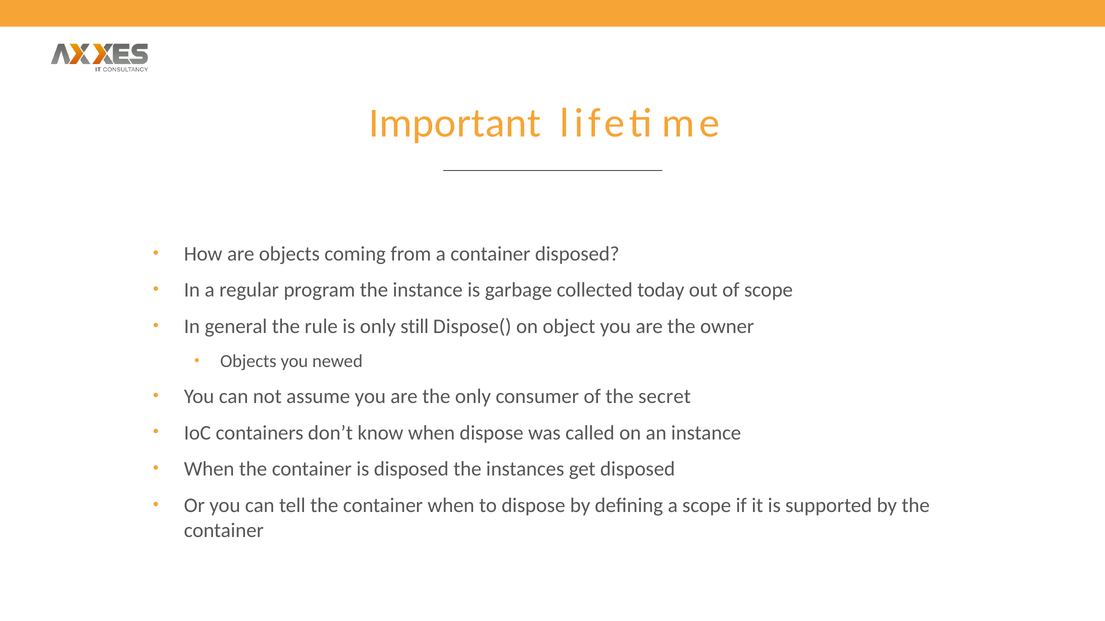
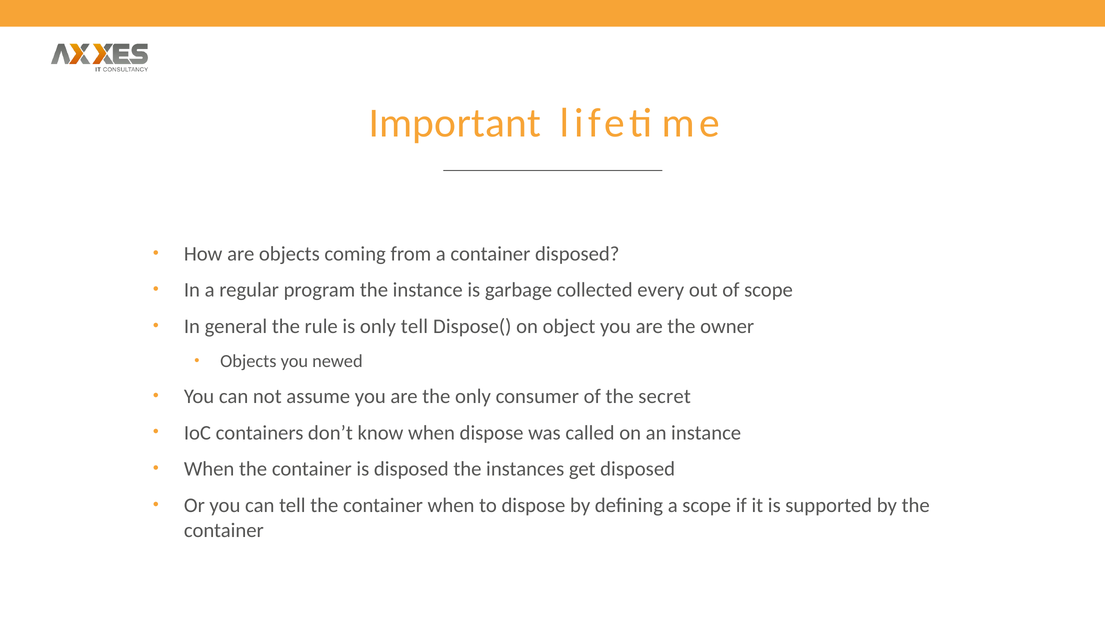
today: today -> every
only still: still -> tell
